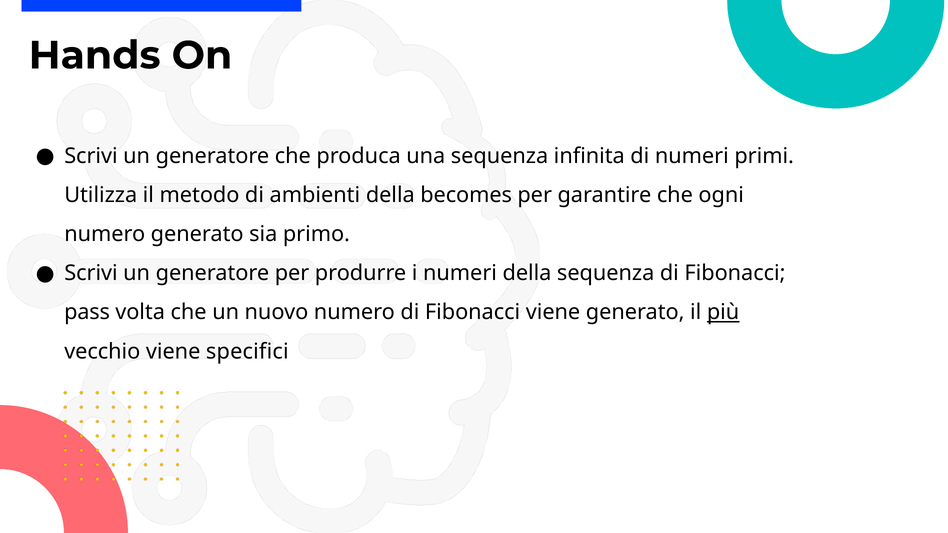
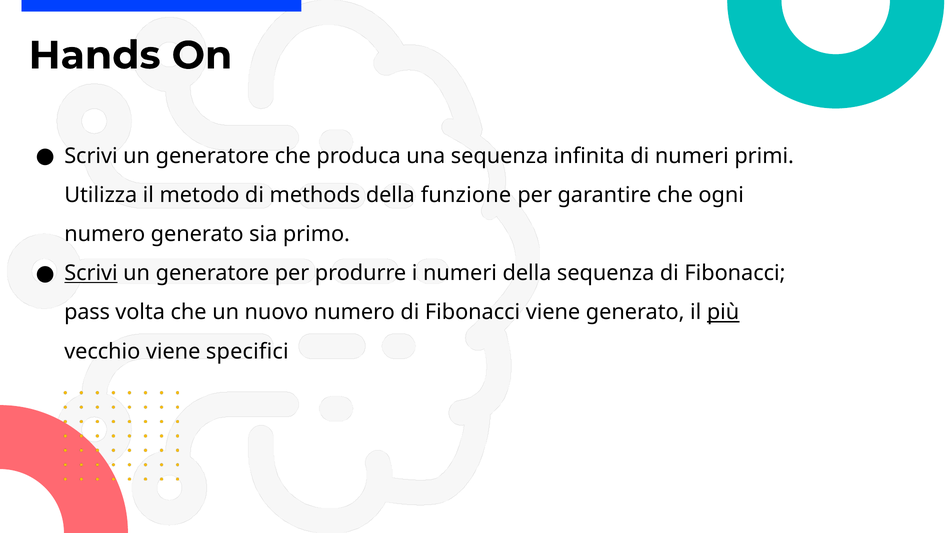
ambienti: ambienti -> methods
becomes: becomes -> funzione
Scrivi at (91, 273) underline: none -> present
